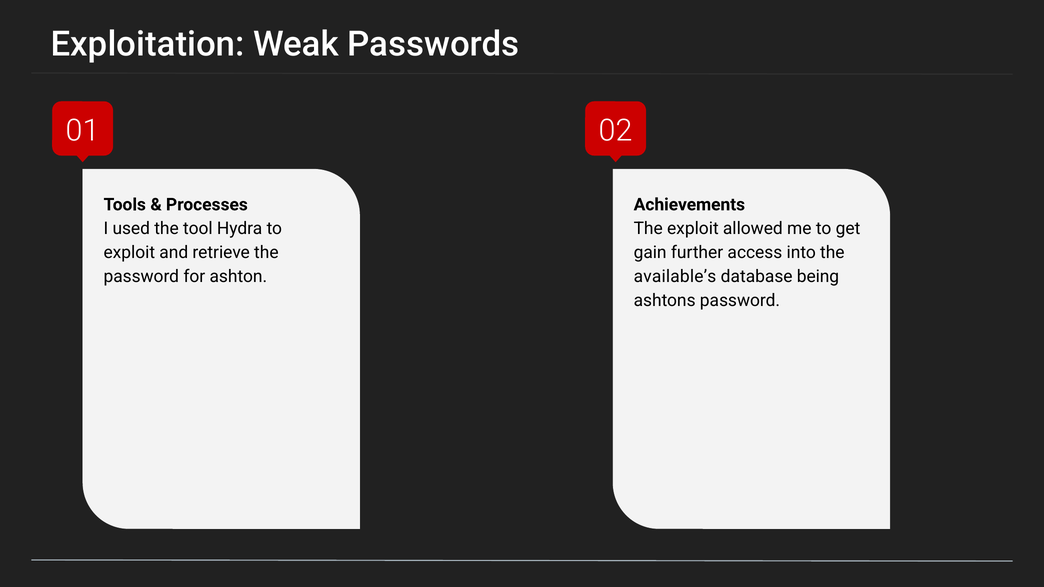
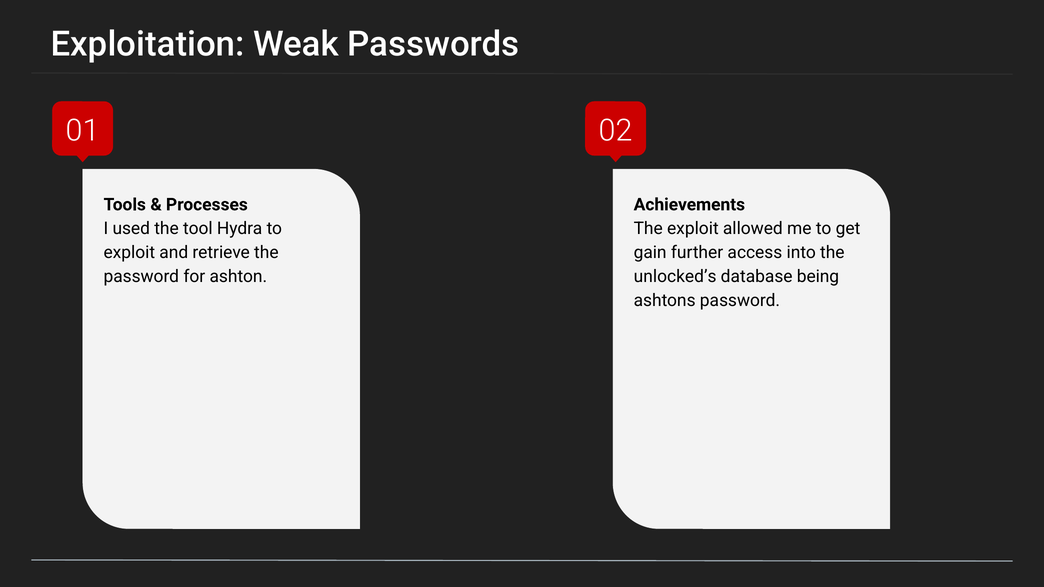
available’s: available’s -> unlocked’s
